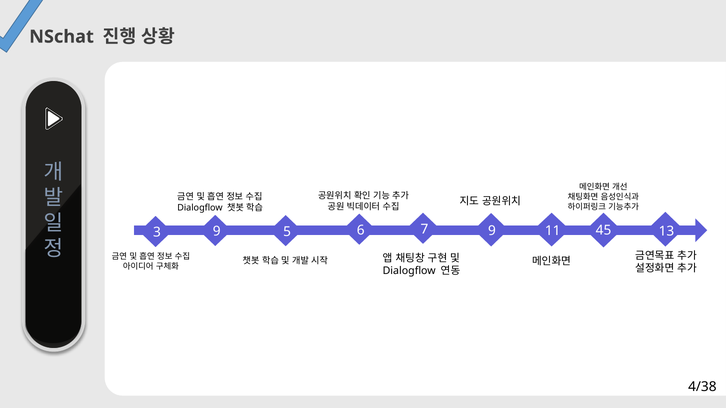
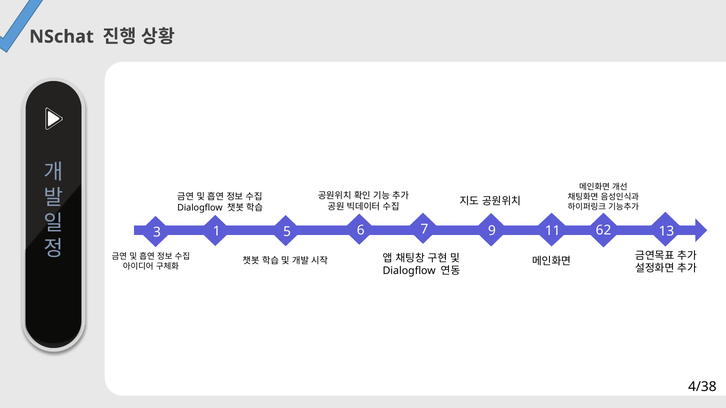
45: 45 -> 62
3 9: 9 -> 1
